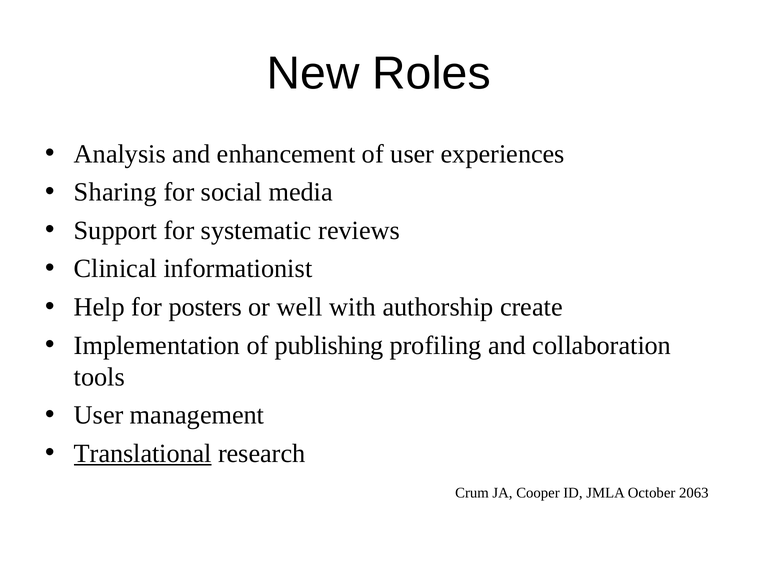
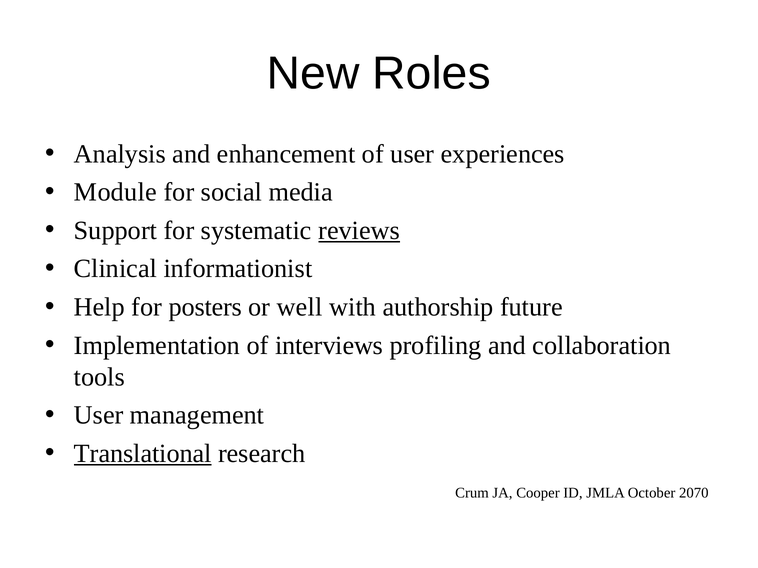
Sharing: Sharing -> Module
reviews underline: none -> present
create: create -> future
publishing: publishing -> interviews
2063: 2063 -> 2070
